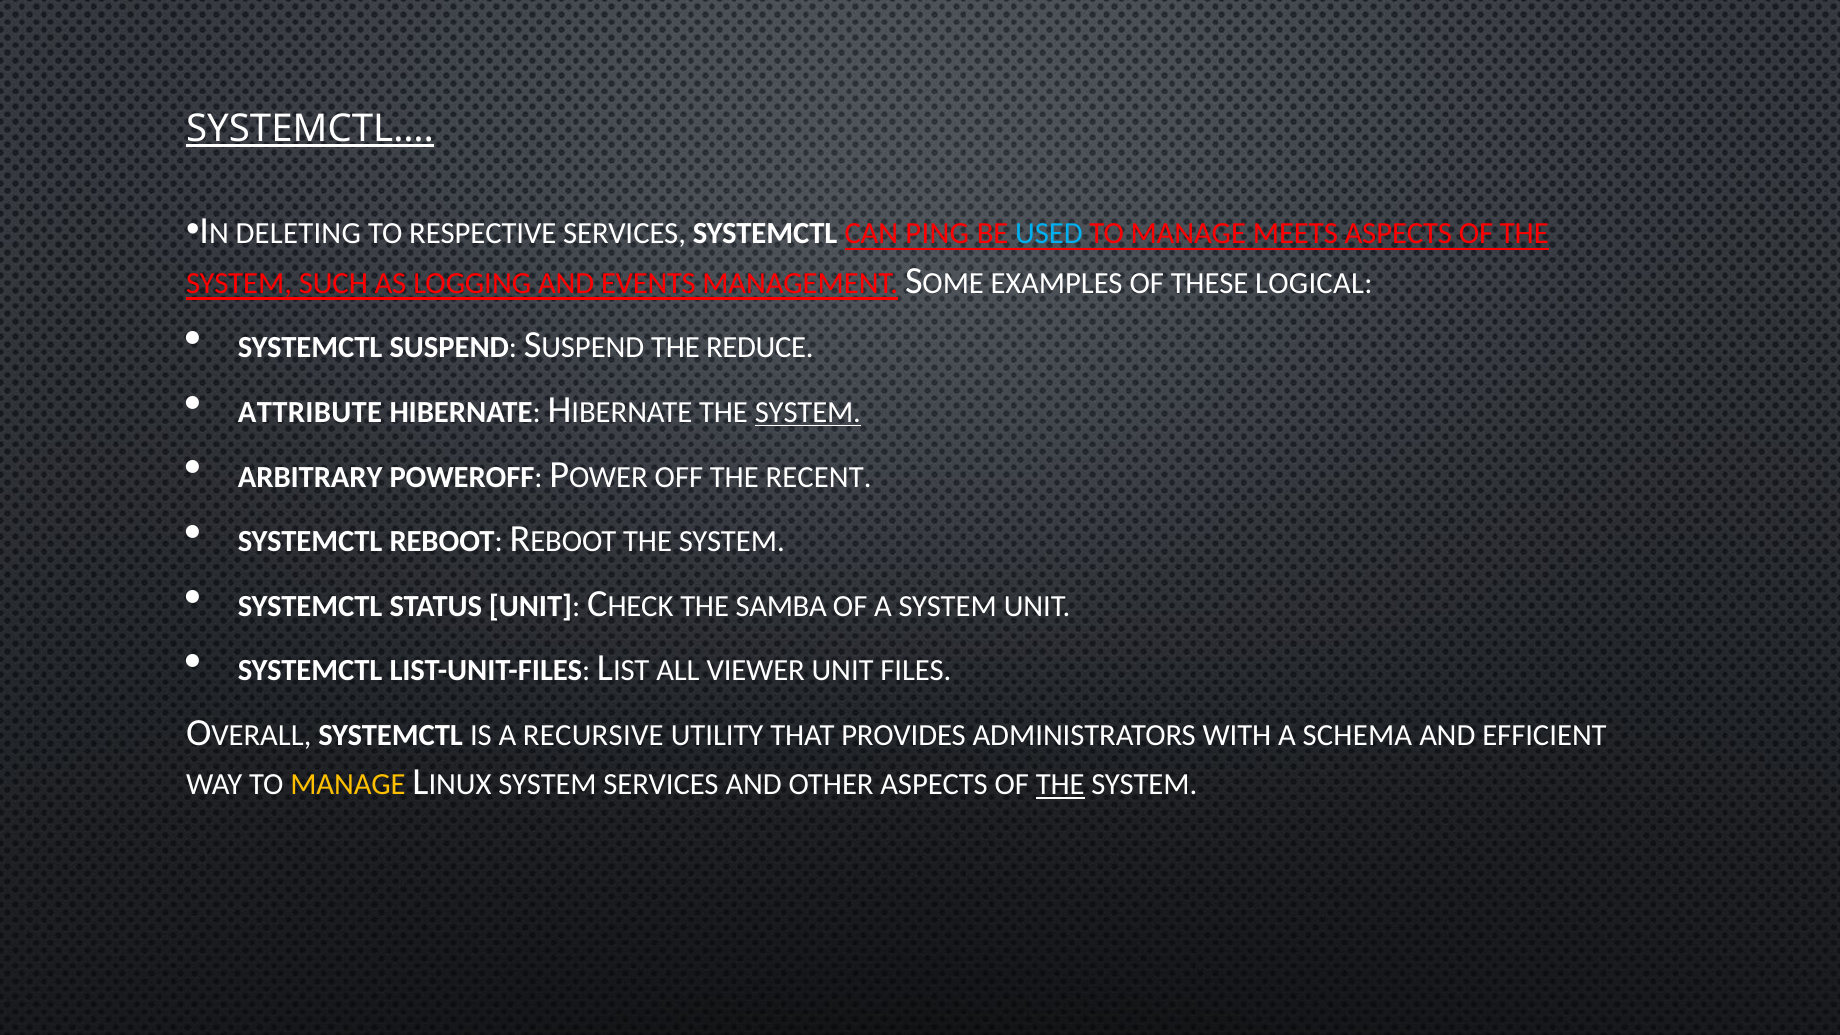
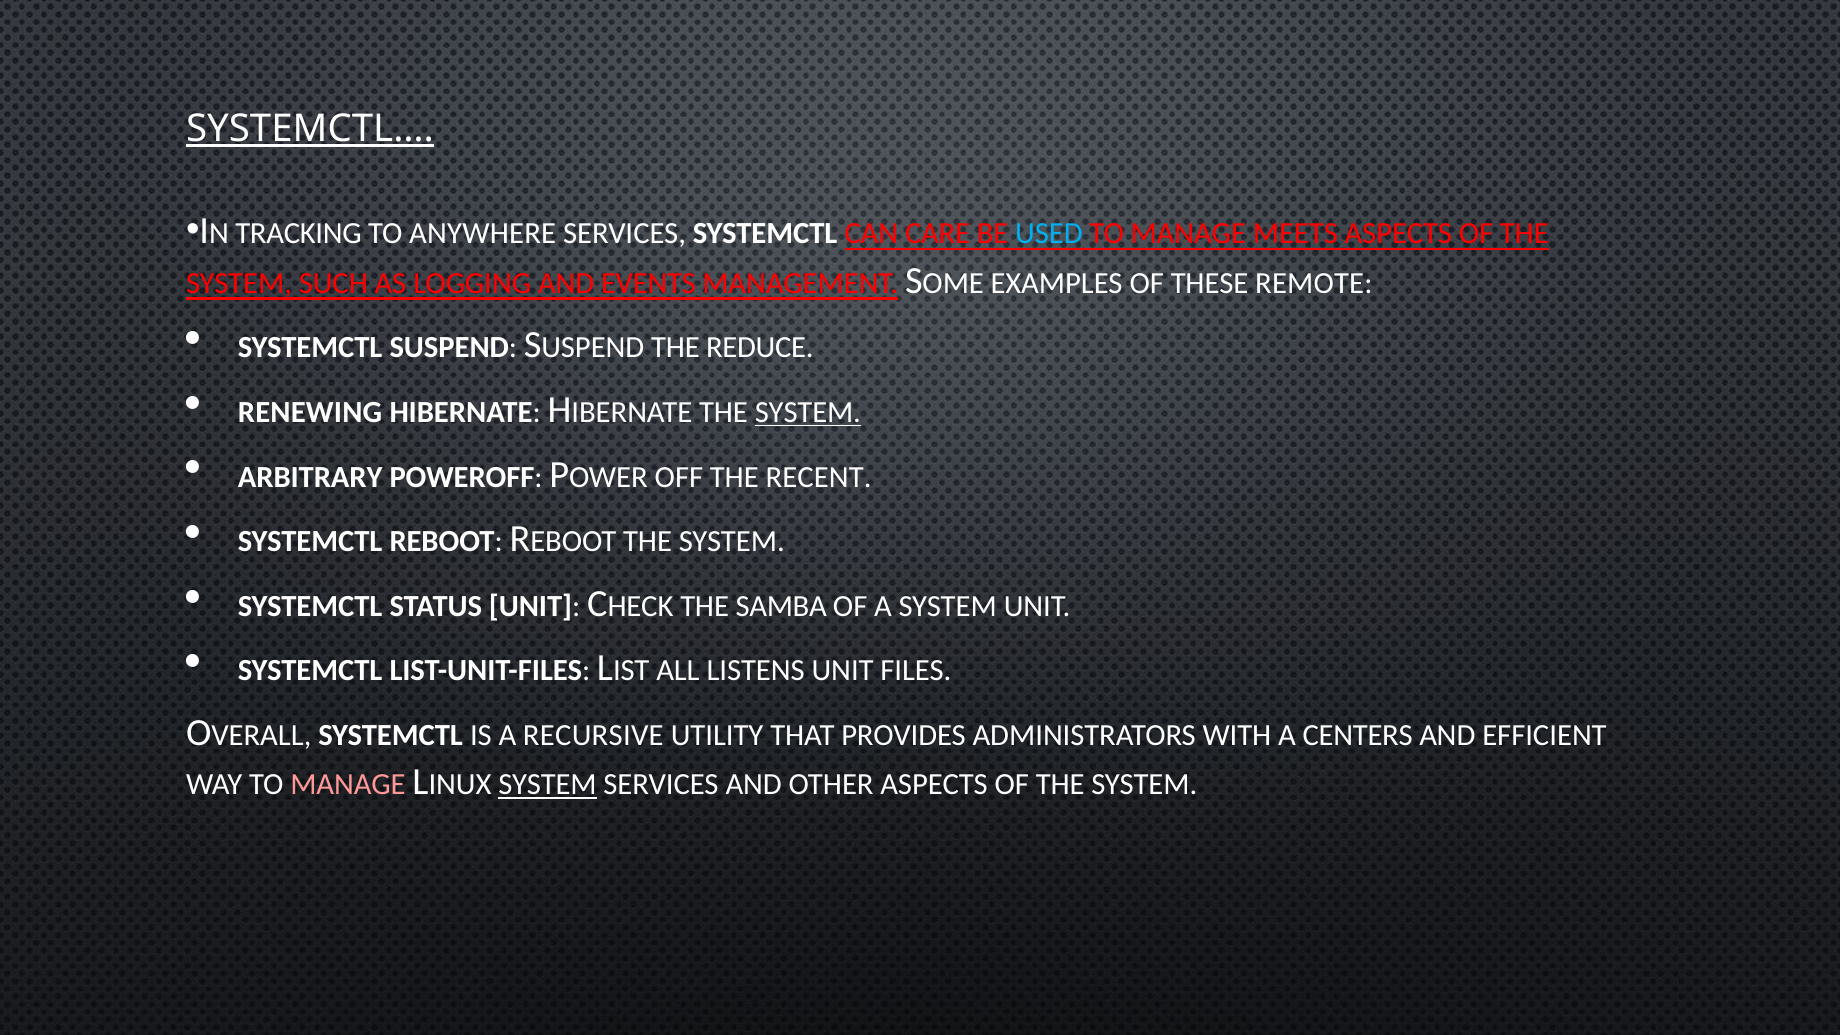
DELETING: DELETING -> TRACKING
RESPECTIVE: RESPECTIVE -> ANYWHERE
PING: PING -> CARE
LOGICAL: LOGICAL -> REMOTE
ATTRIBUTE: ATTRIBUTE -> RENEWING
VIEWER: VIEWER -> LISTENS
SCHEMA: SCHEMA -> CENTERS
MANAGE at (348, 785) colour: yellow -> pink
SYSTEM at (547, 785) underline: none -> present
THE at (1060, 785) underline: present -> none
